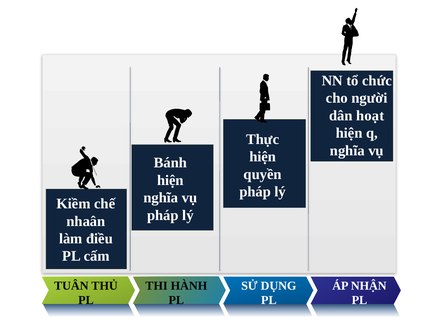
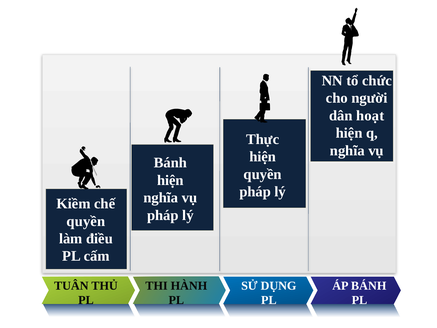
nhaân at (86, 221): nhaân -> quyền
ÁP NHẬN: NHẬN -> BÁNH
